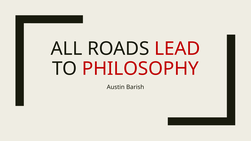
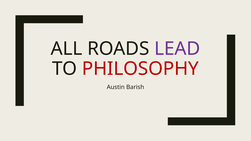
LEAD colour: red -> purple
